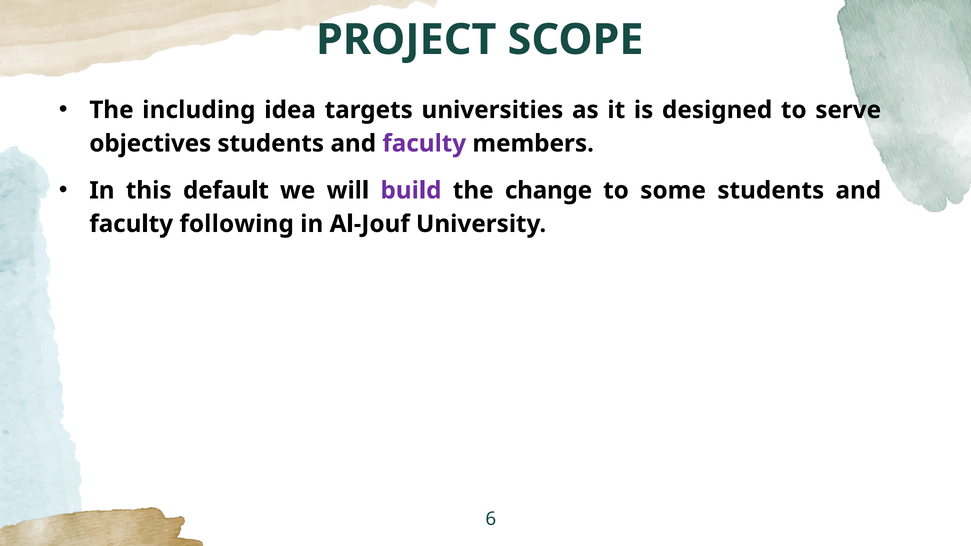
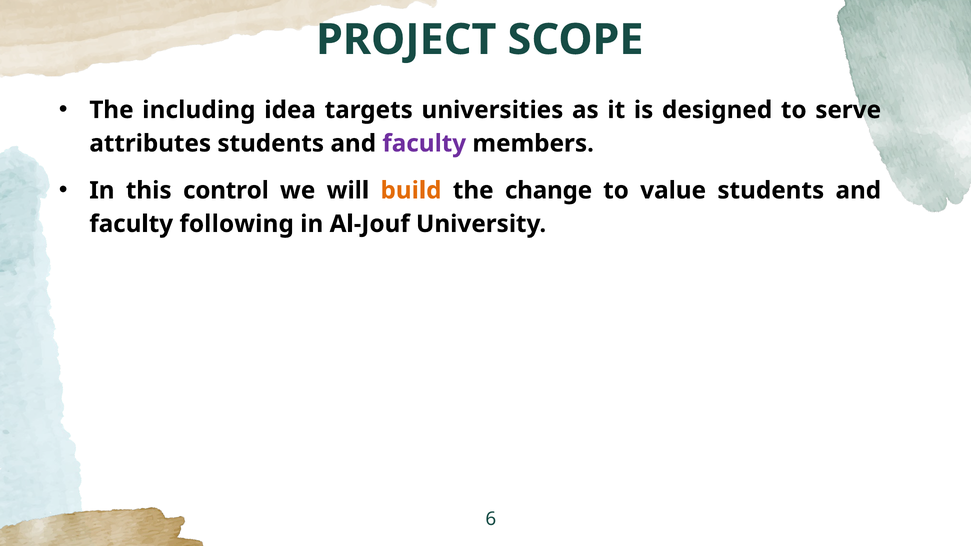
objectives: objectives -> attributes
default: default -> control
build colour: purple -> orange
some: some -> value
